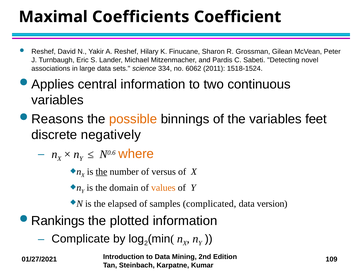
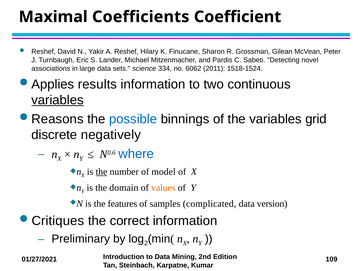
central: central -> results
variables at (58, 100) underline: none -> present
possible colour: orange -> blue
feet: feet -> grid
where colour: orange -> blue
versus: versus -> model
elapsed: elapsed -> features
Rankings: Rankings -> Critiques
plotted: plotted -> correct
Complicate: Complicate -> Preliminary
